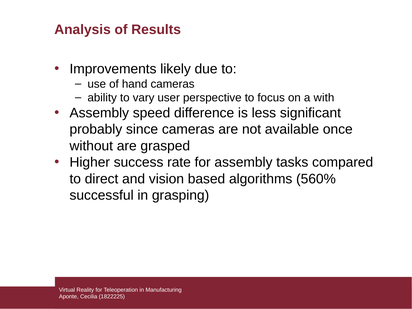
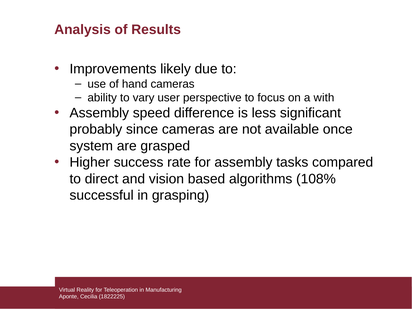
without: without -> system
560%: 560% -> 108%
